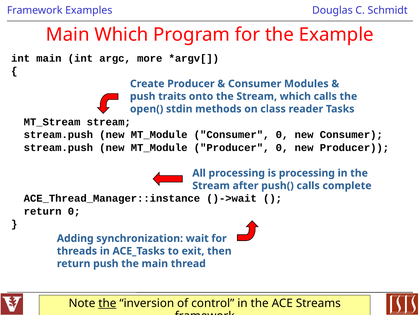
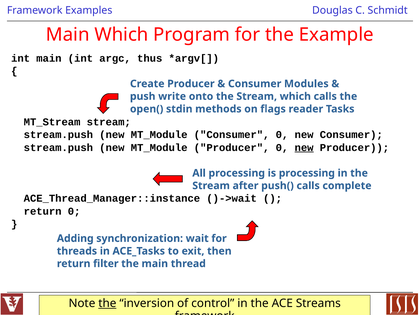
more: more -> thus
traits: traits -> write
class: class -> flags
new at (304, 148) underline: none -> present
return push: push -> filter
